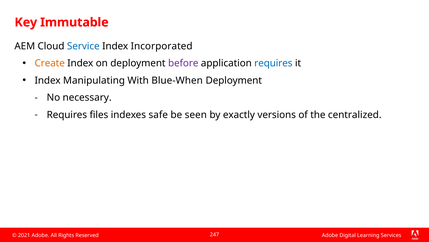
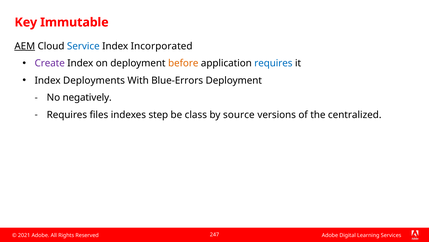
AEM underline: none -> present
Create colour: orange -> purple
before colour: purple -> orange
Manipulating: Manipulating -> Deployments
Blue-When: Blue-When -> Blue-Errors
necessary: necessary -> negatively
safe: safe -> step
seen: seen -> class
exactly: exactly -> source
